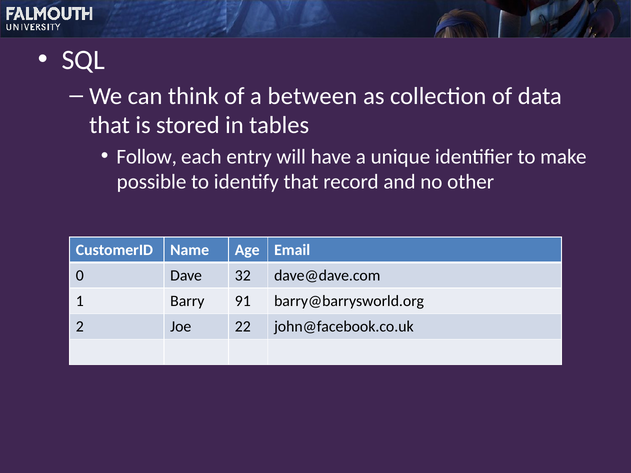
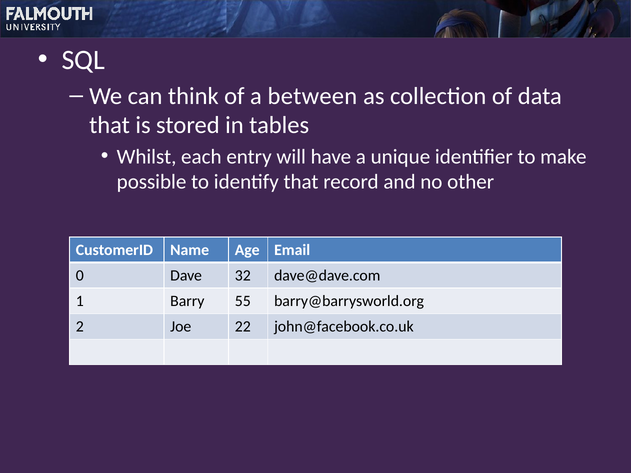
Follow: Follow -> Whilst
91: 91 -> 55
